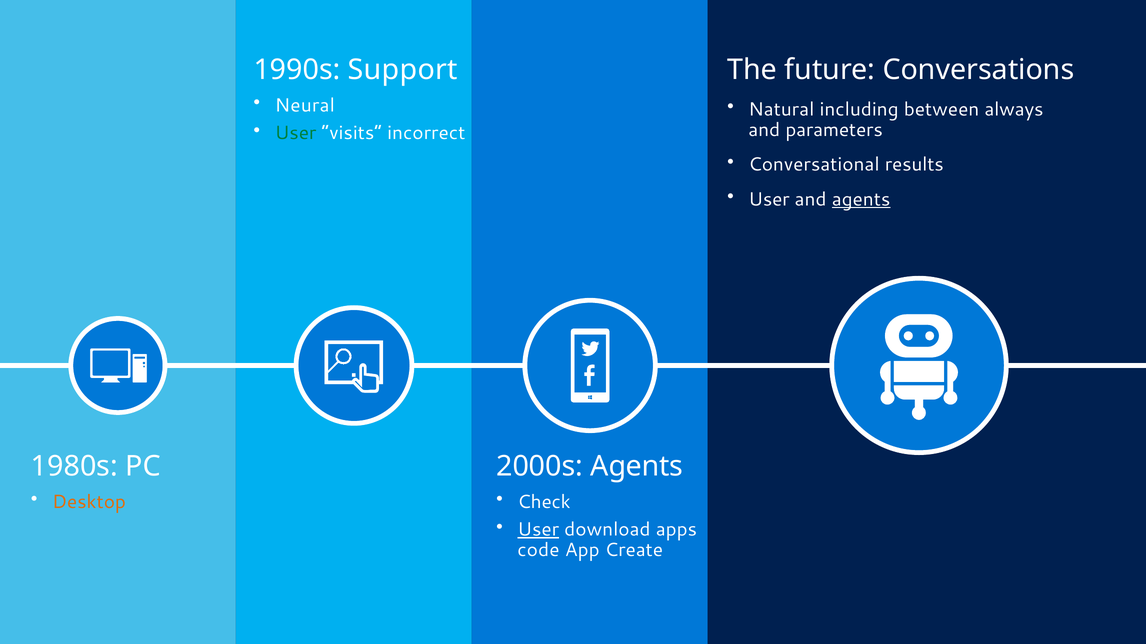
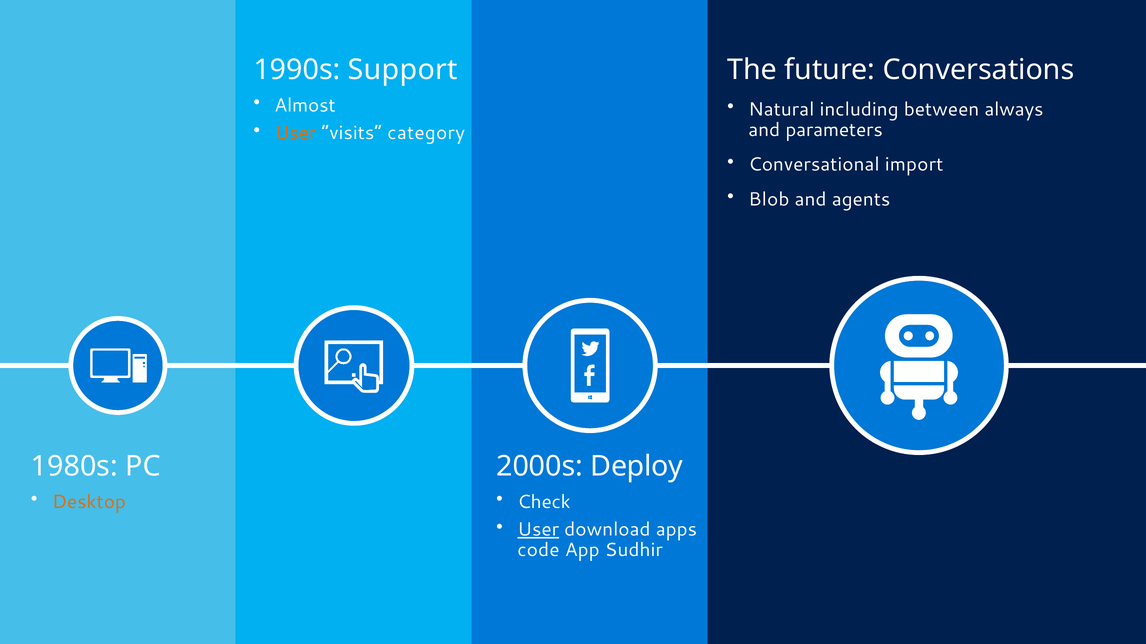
Neural: Neural -> Almost
User at (296, 133) colour: green -> orange
incorrect: incorrect -> category
results: results -> import
User at (769, 199): User -> Blob
agents at (861, 199) underline: present -> none
2000s Agents: Agents -> Deploy
Create: Create -> Sudhir
